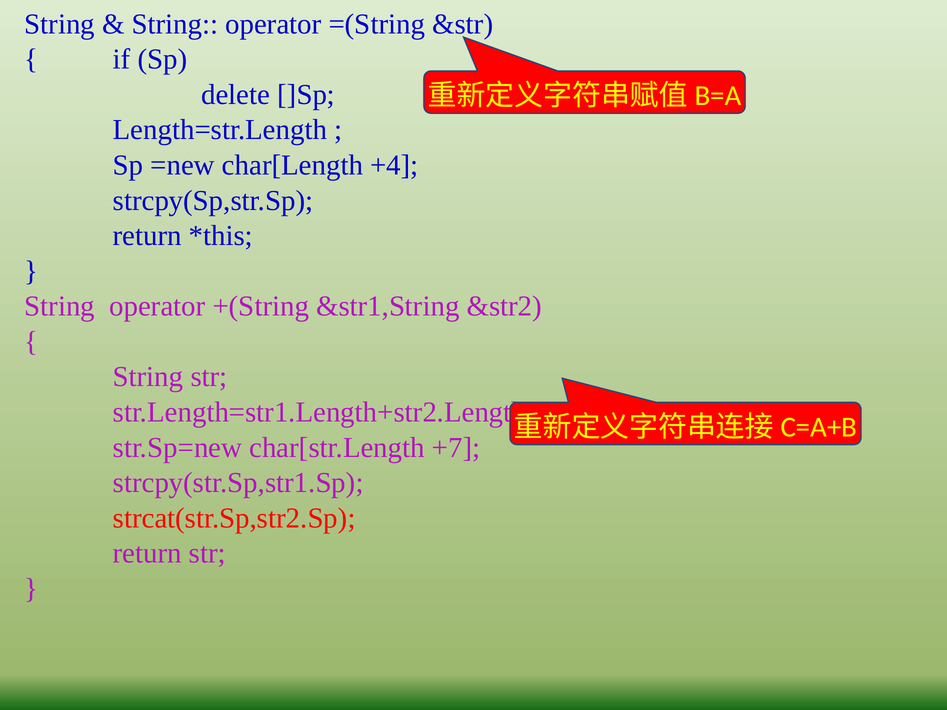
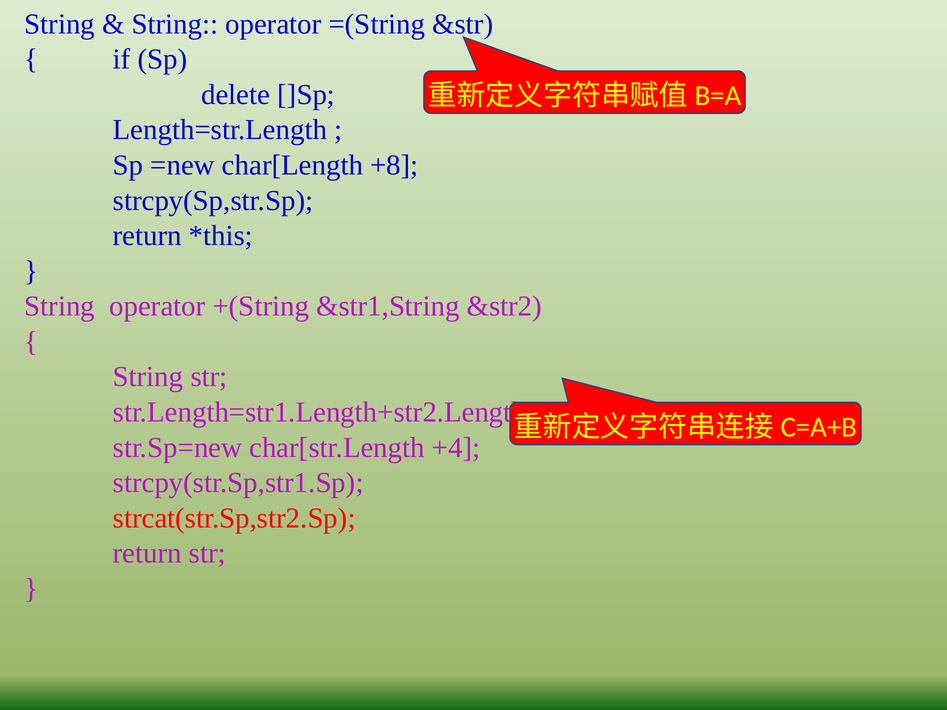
+4: +4 -> +8
+7: +7 -> +4
